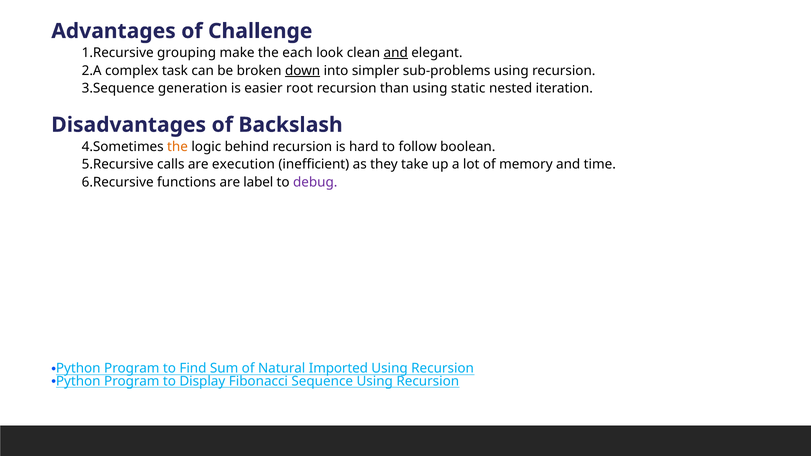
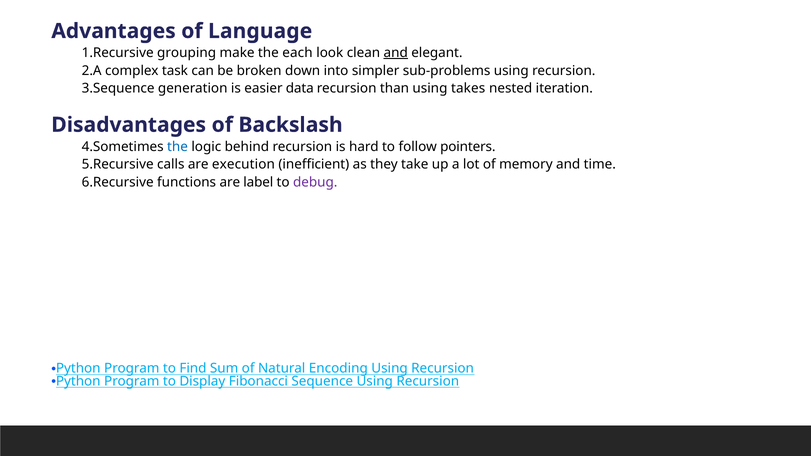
Challenge: Challenge -> Language
down underline: present -> none
root: root -> data
static: static -> takes
the at (178, 147) colour: orange -> blue
boolean: boolean -> pointers
Imported: Imported -> Encoding
